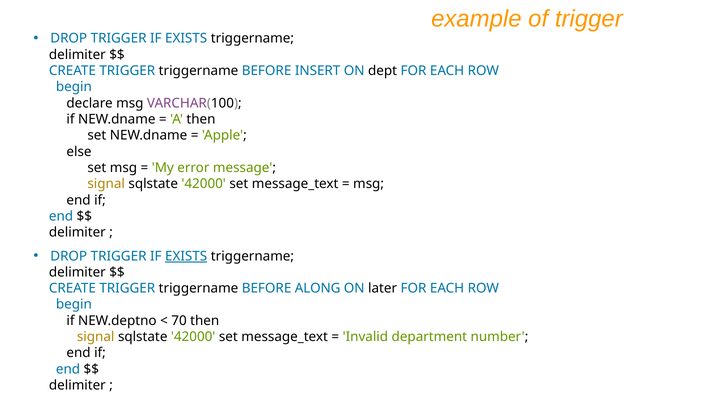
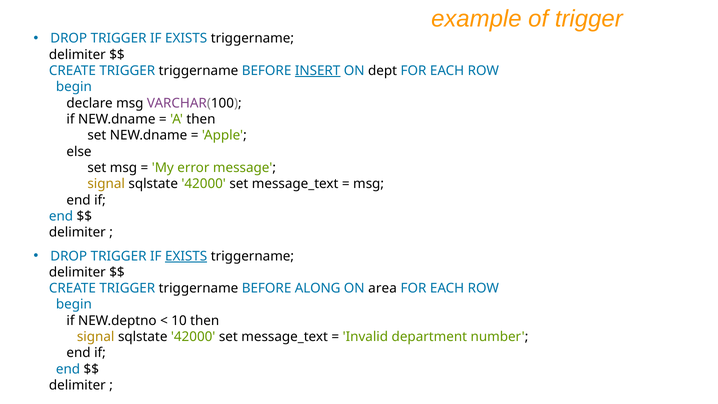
INSERT underline: none -> present
later: later -> area
70: 70 -> 10
